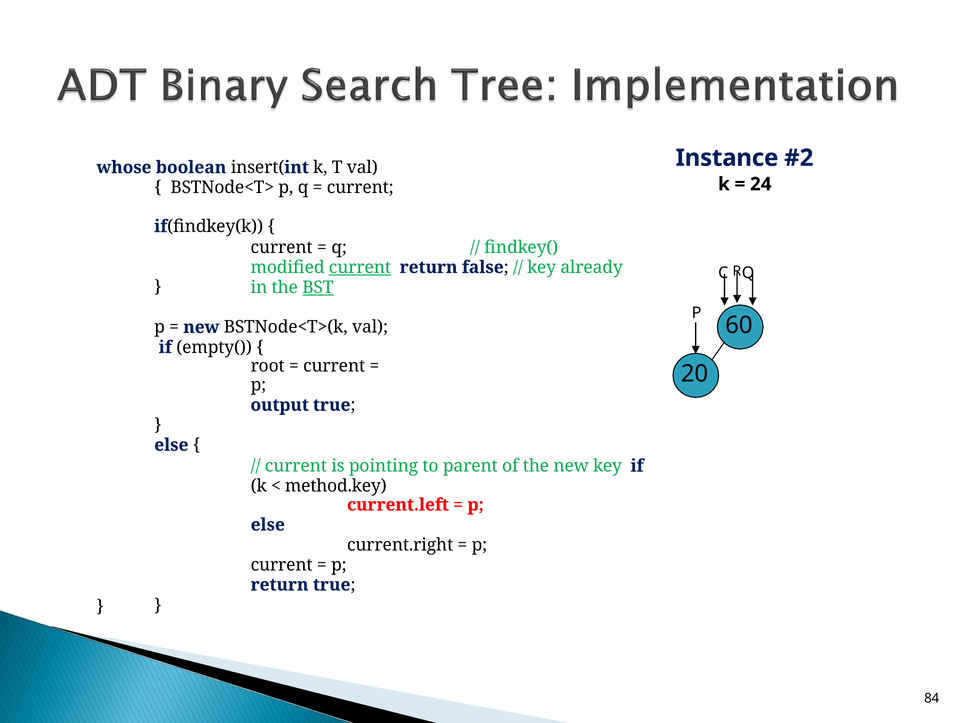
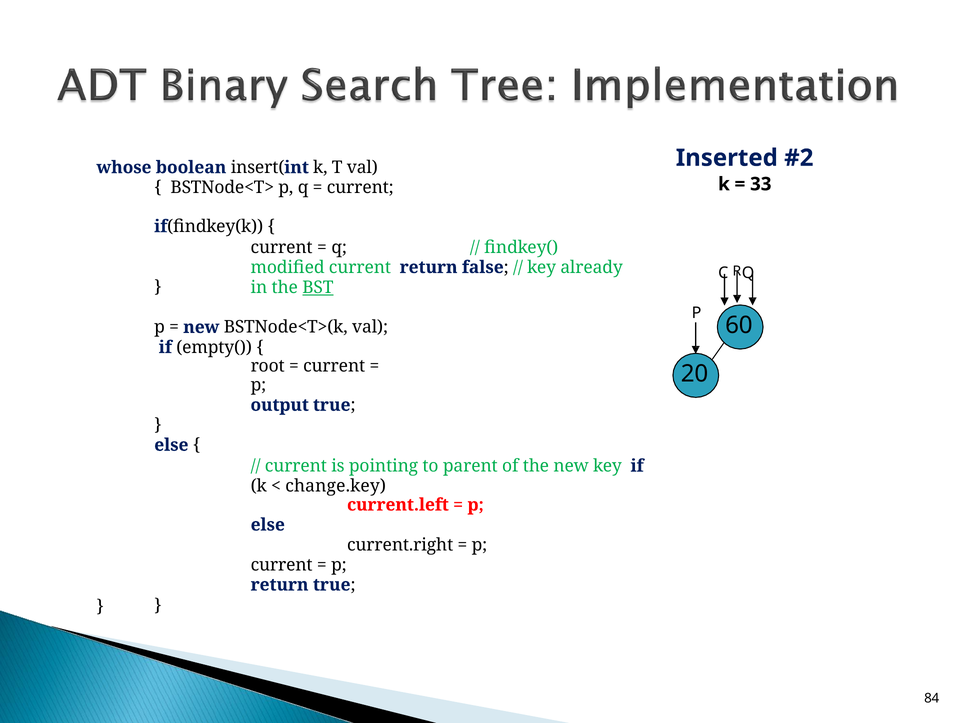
Instance: Instance -> Inserted
24: 24 -> 33
current at (360, 267) underline: present -> none
method.key: method.key -> change.key
